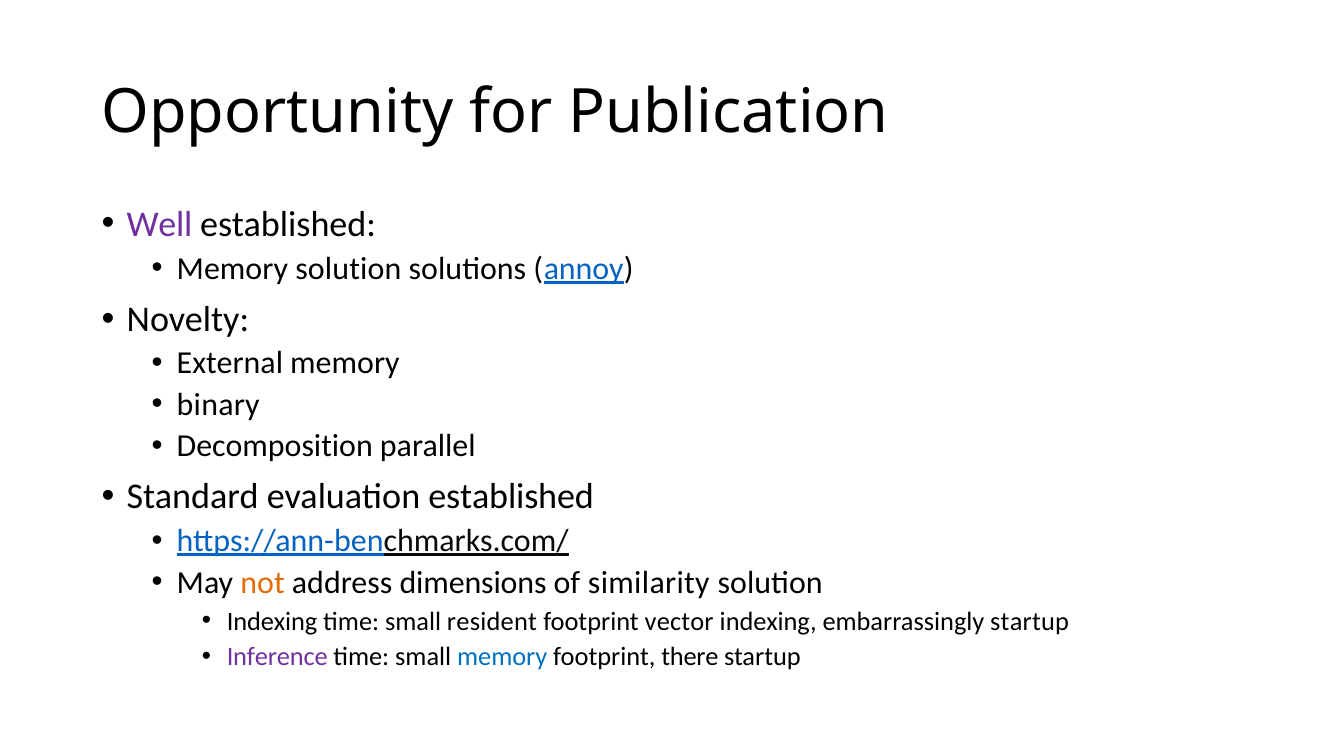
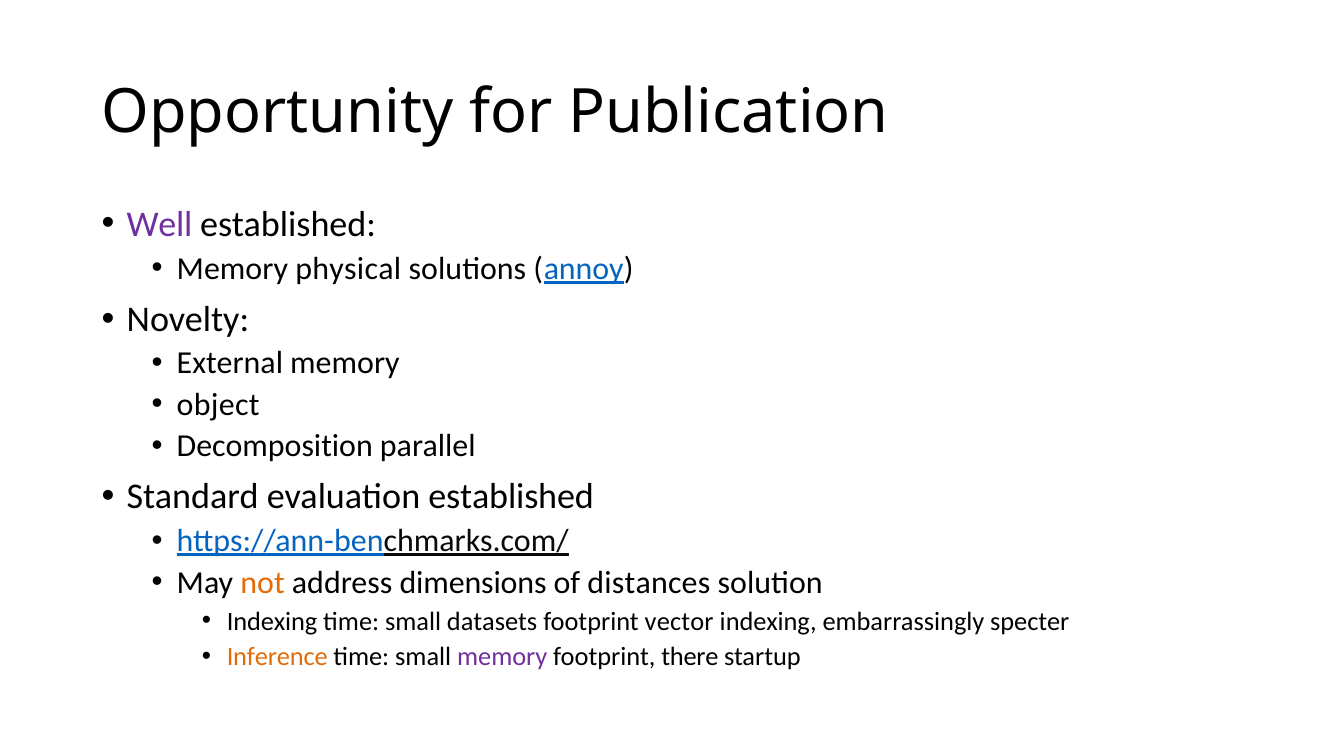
Memory solution: solution -> physical
binary: binary -> object
similarity: similarity -> distances
resident: resident -> datasets
embarrassingly startup: startup -> specter
Inference colour: purple -> orange
memory at (502, 656) colour: blue -> purple
